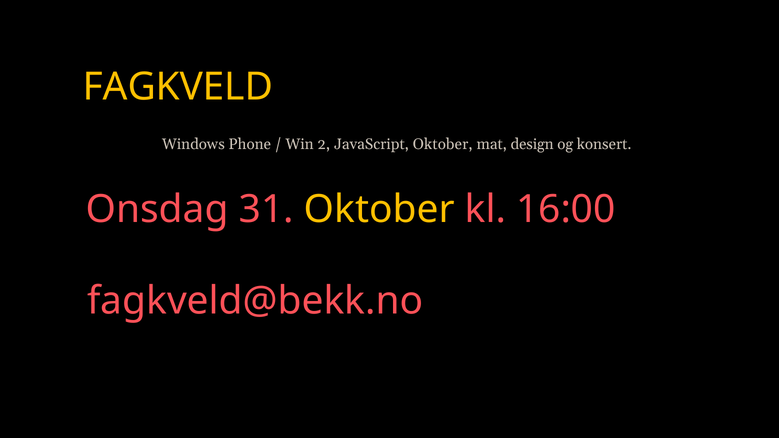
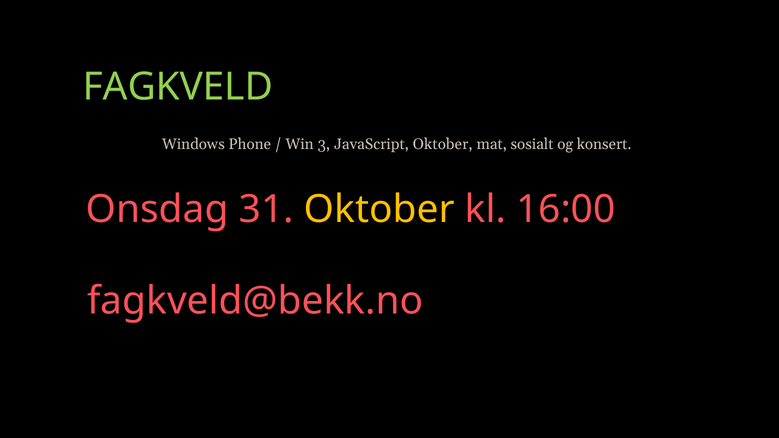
FAGKVELD colour: yellow -> light green
2: 2 -> 3
design: design -> sosialt
